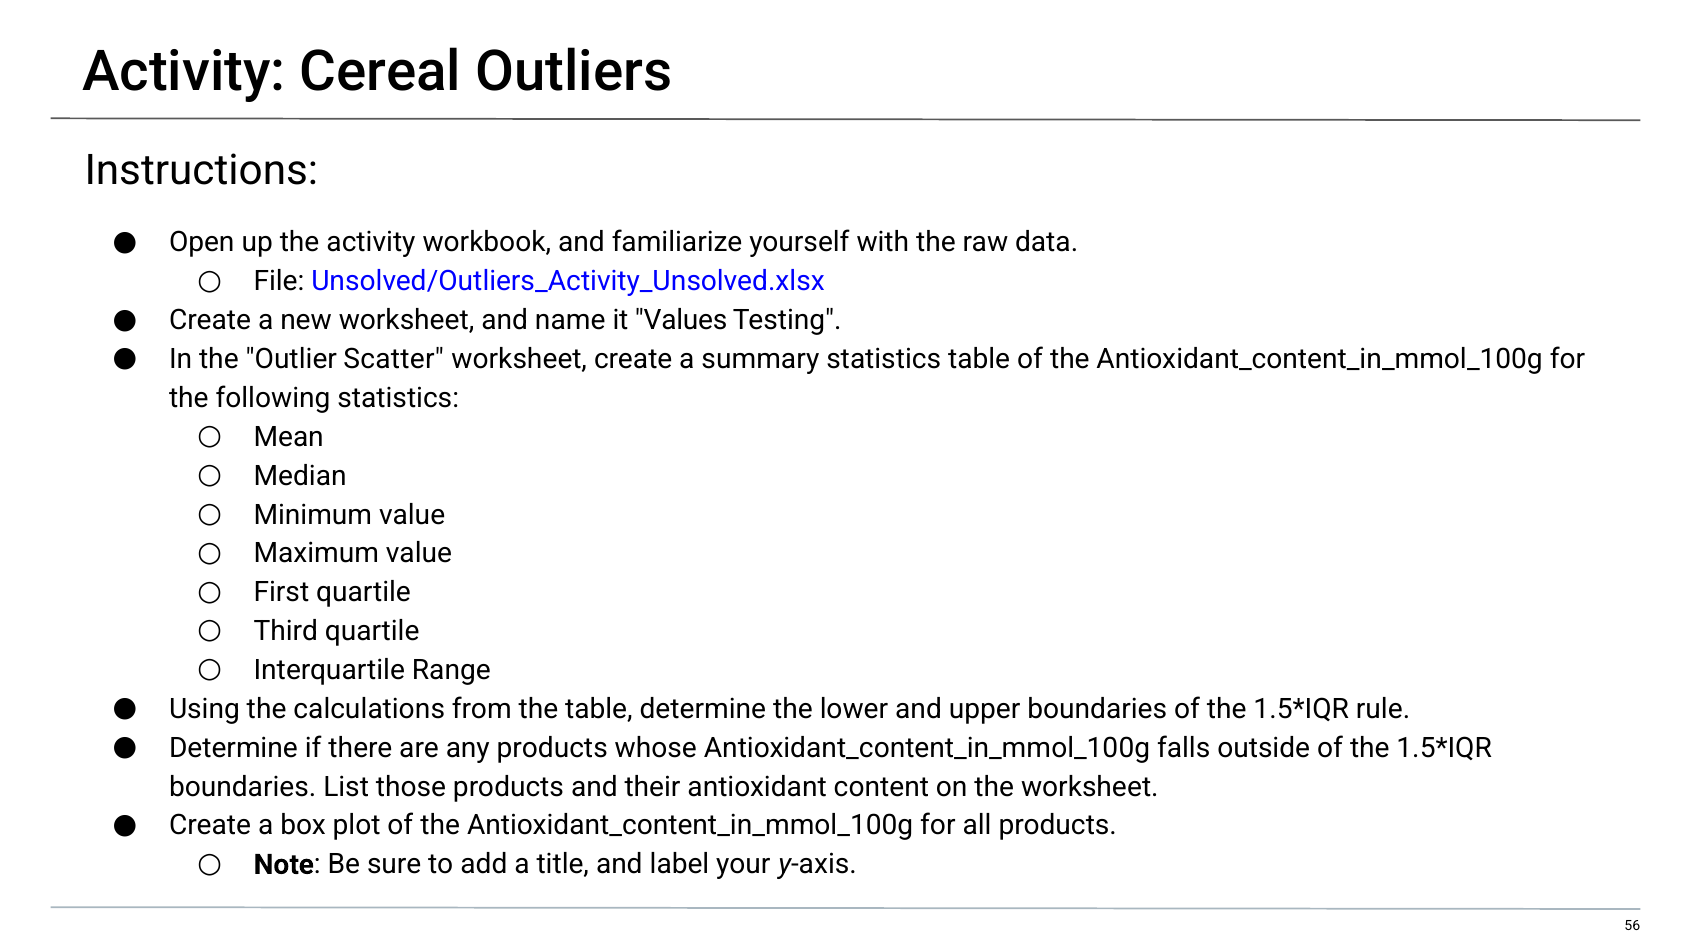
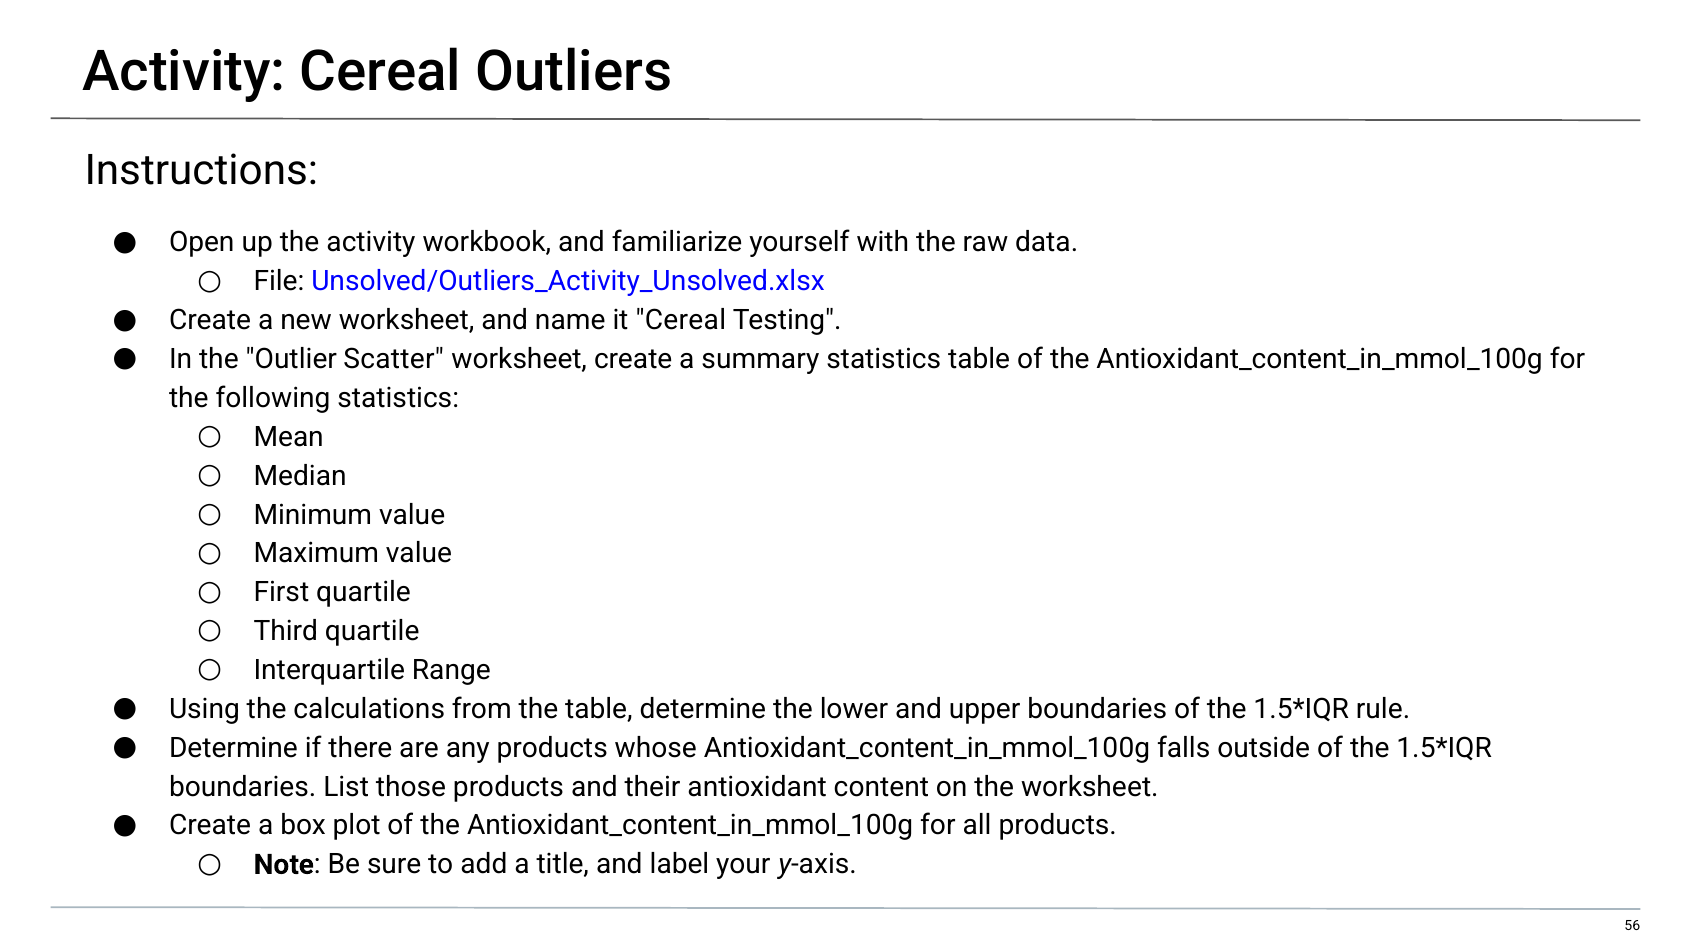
it Values: Values -> Cereal
